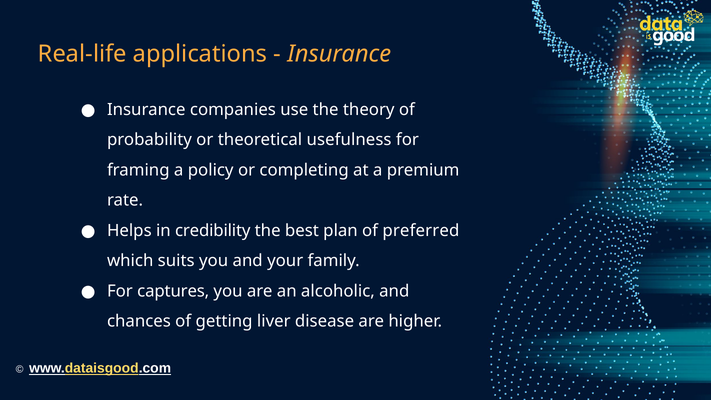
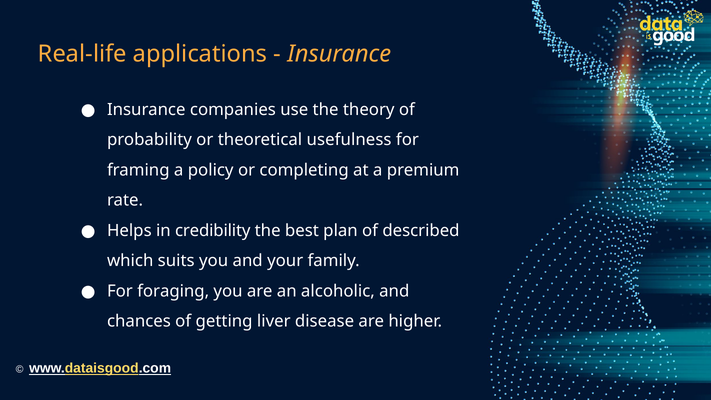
preferred: preferred -> described
captures: captures -> foraging
